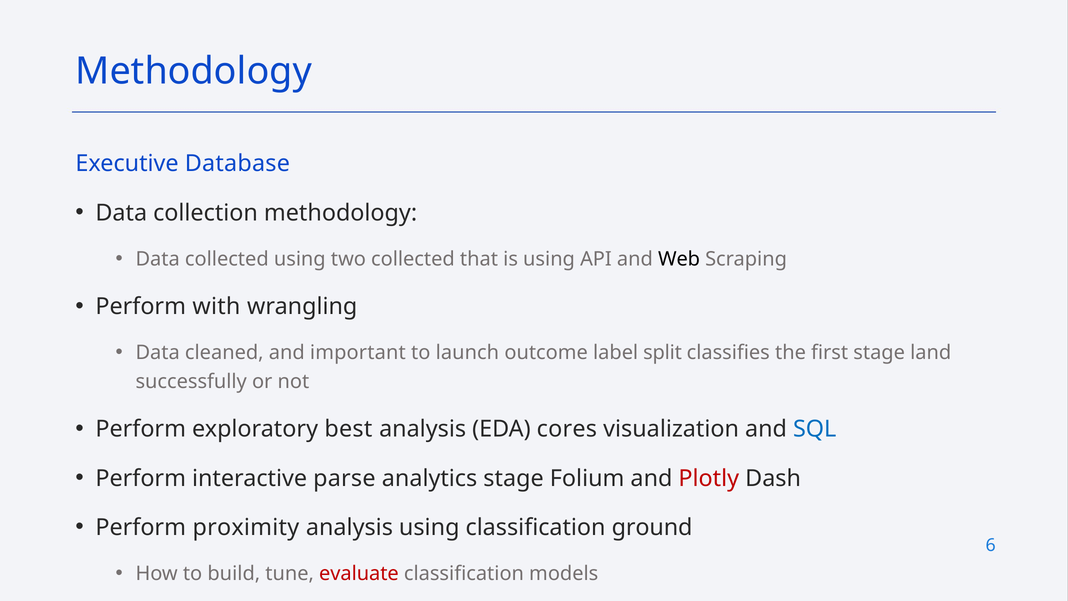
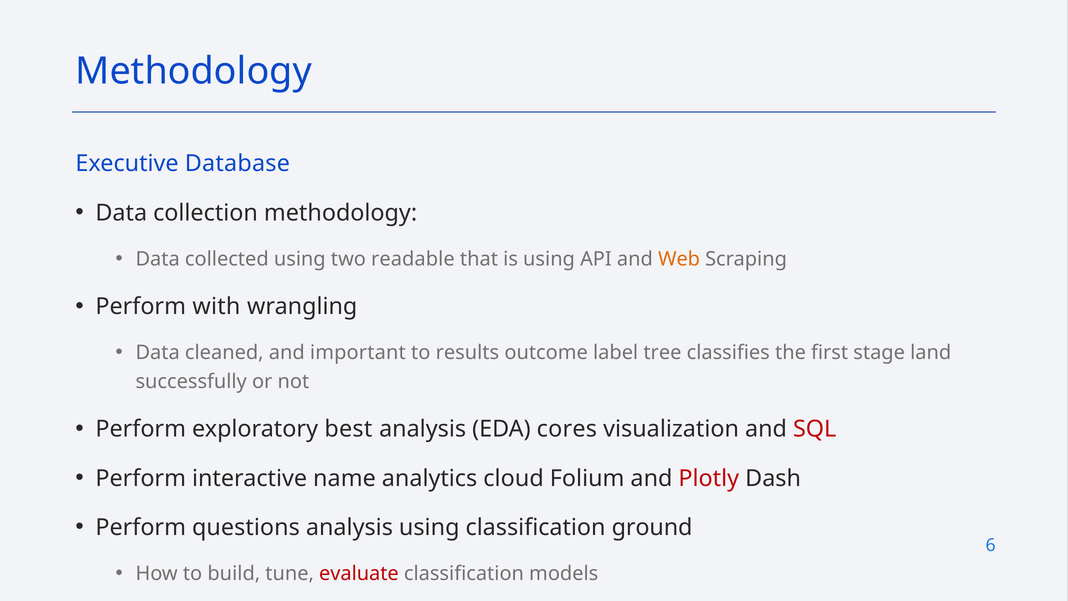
two collected: collected -> readable
Web colour: black -> orange
launch: launch -> results
split: split -> tree
SQL colour: blue -> red
parse: parse -> name
analytics stage: stage -> cloud
proximity: proximity -> questions
